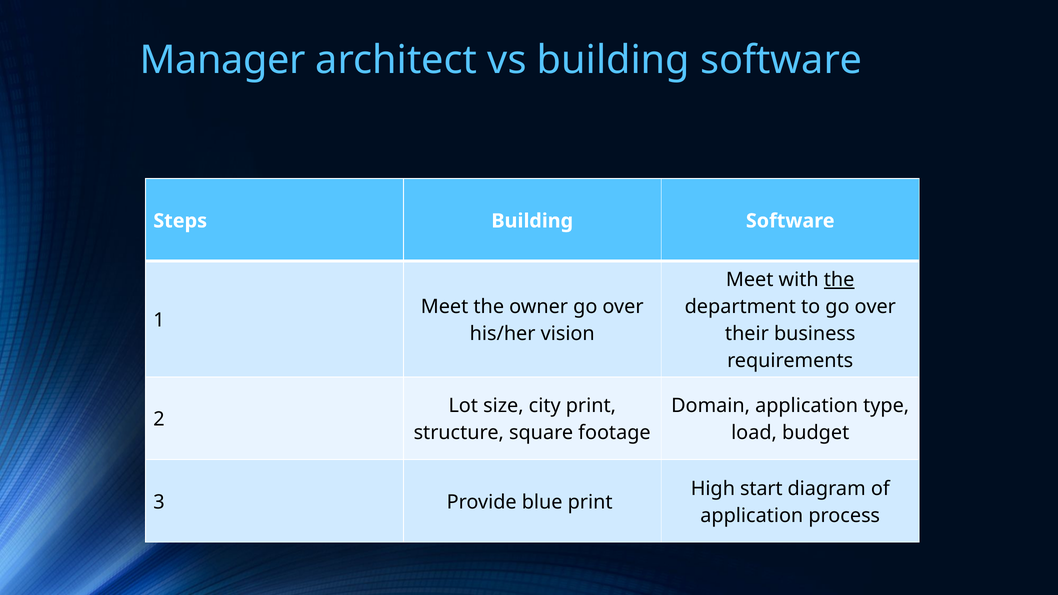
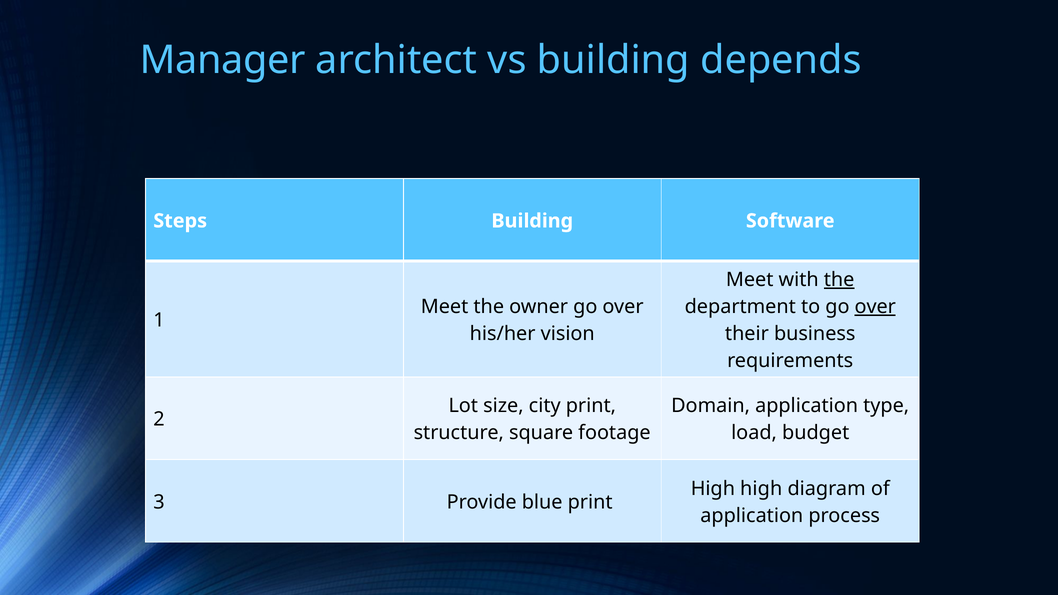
vs building software: software -> depends
over at (875, 307) underline: none -> present
High start: start -> high
